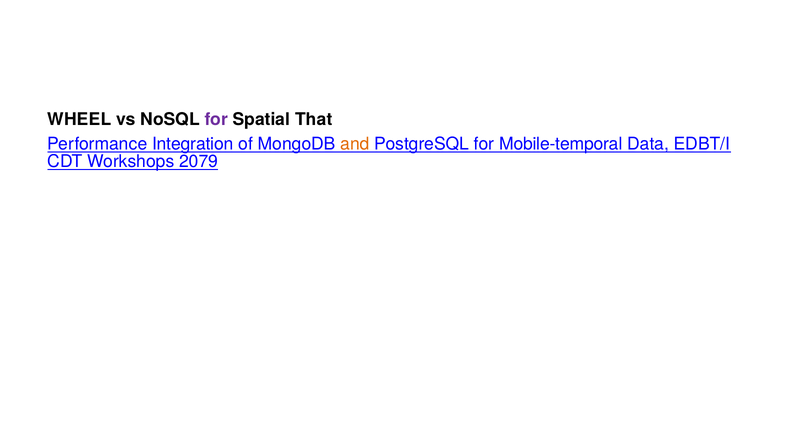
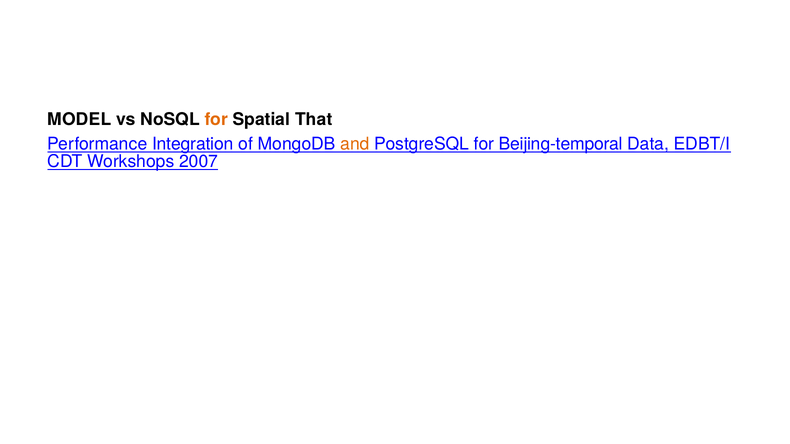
WHEEL: WHEEL -> MODEL
for at (216, 119) colour: purple -> orange
Mobile-temporal: Mobile-temporal -> Beijing-temporal
2079: 2079 -> 2007
